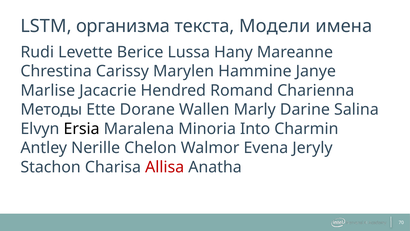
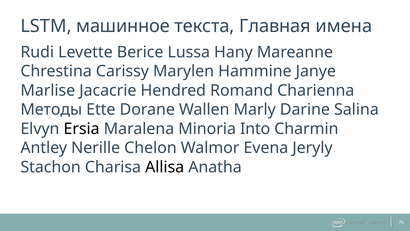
организма: организма -> машинное
Модели: Модели -> Главная
Allisa colour: red -> black
